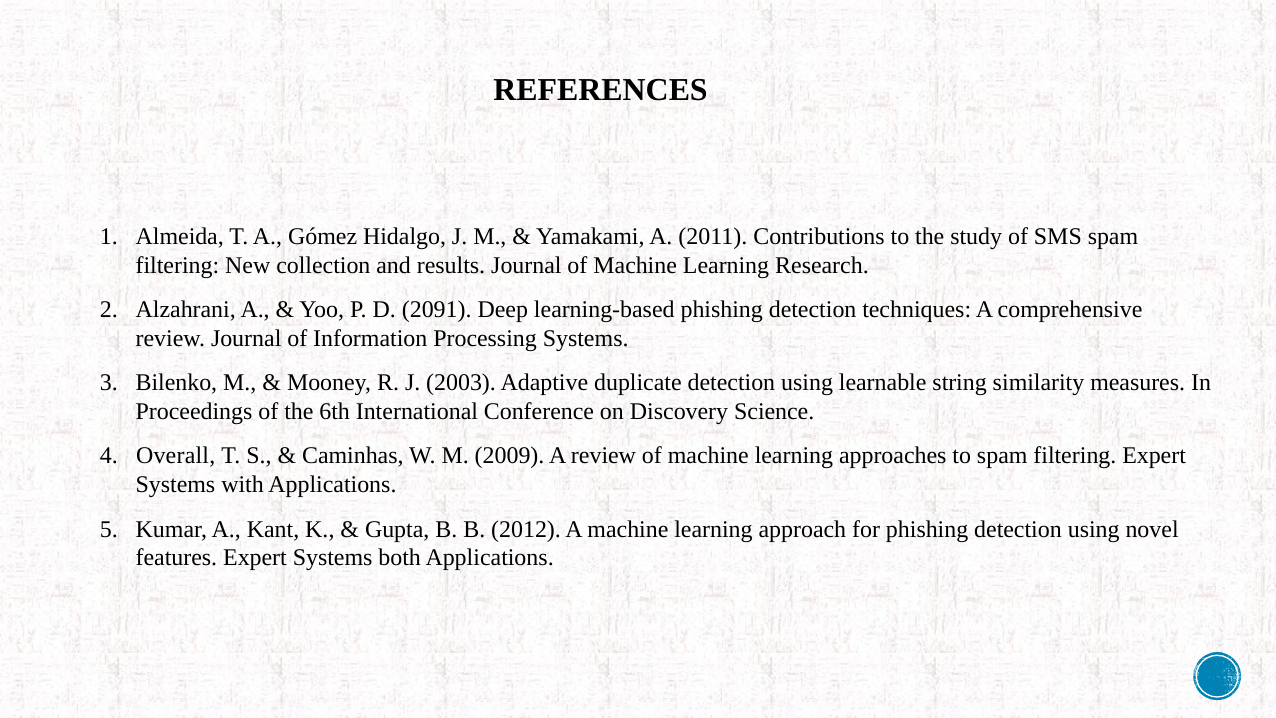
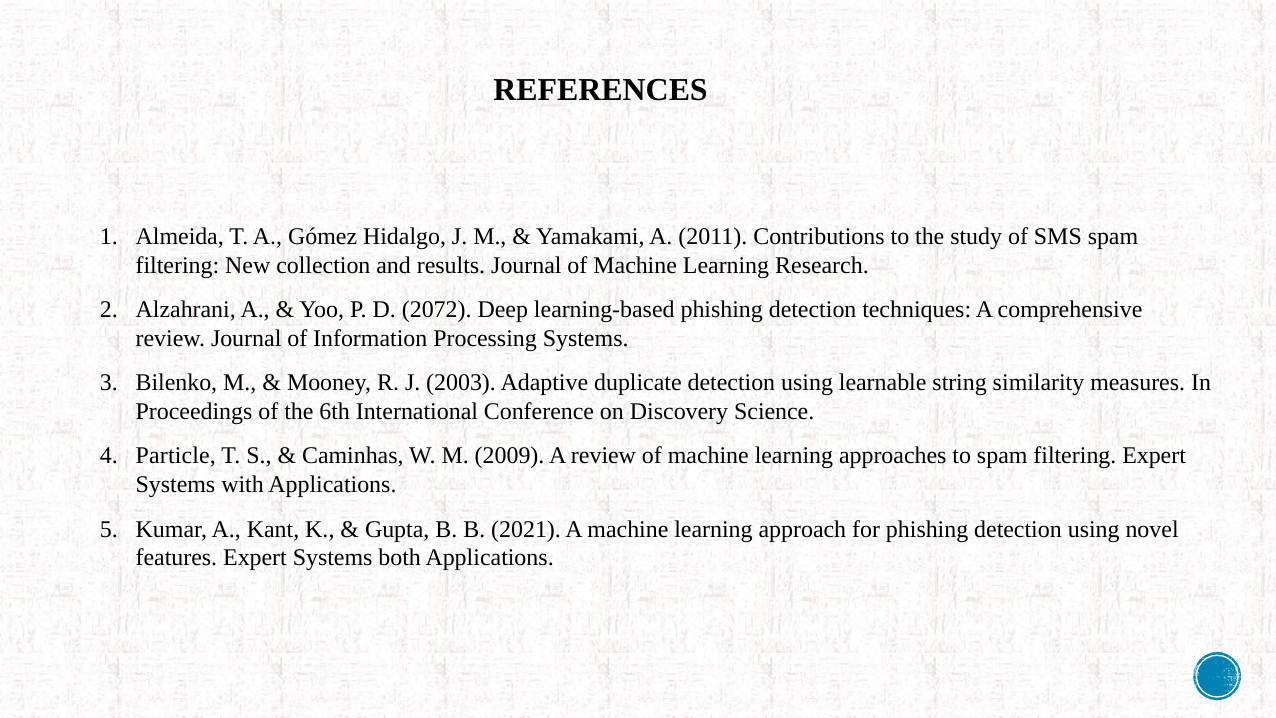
2091: 2091 -> 2072
Overall: Overall -> Particle
2012: 2012 -> 2021
